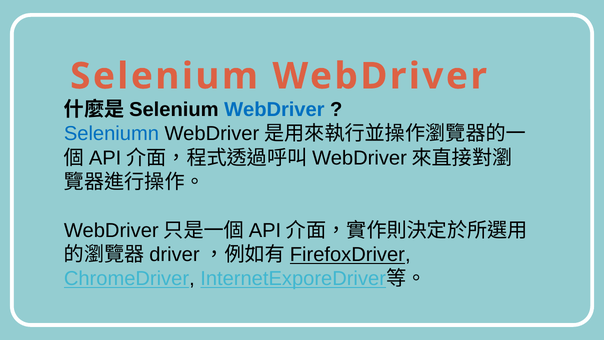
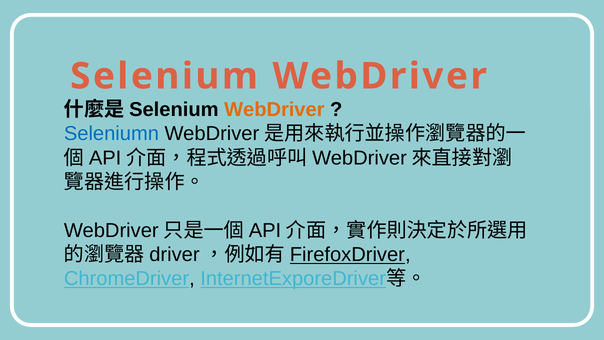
WebDriver at (274, 109) colour: blue -> orange
